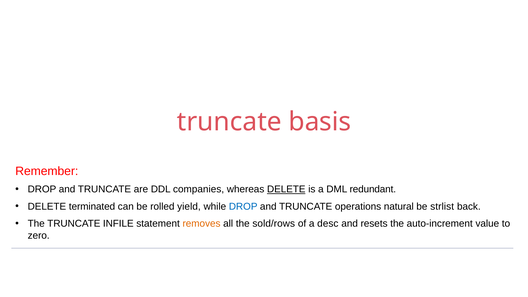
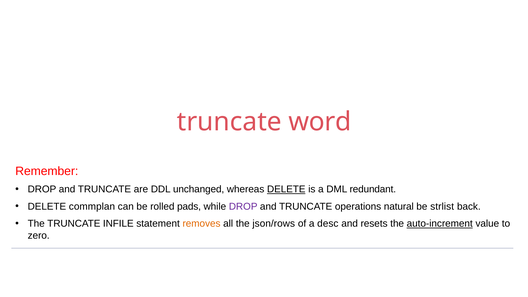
basis: basis -> word
companies: companies -> unchanged
terminated: terminated -> commplan
yield: yield -> pads
DROP at (243, 206) colour: blue -> purple
sold/rows: sold/rows -> json/rows
auto-increment underline: none -> present
